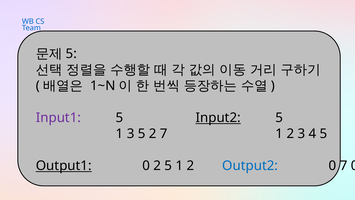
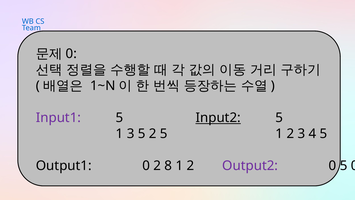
5 at (71, 54): 5 -> 0
2 7: 7 -> 5
Output1 underline: present -> none
2 5: 5 -> 8
Output2 colour: blue -> purple
0 7: 7 -> 5
